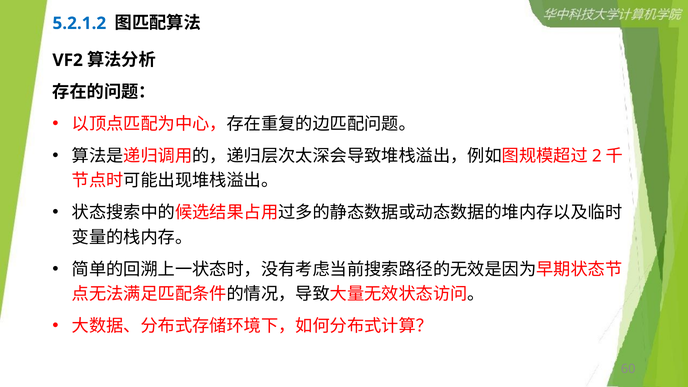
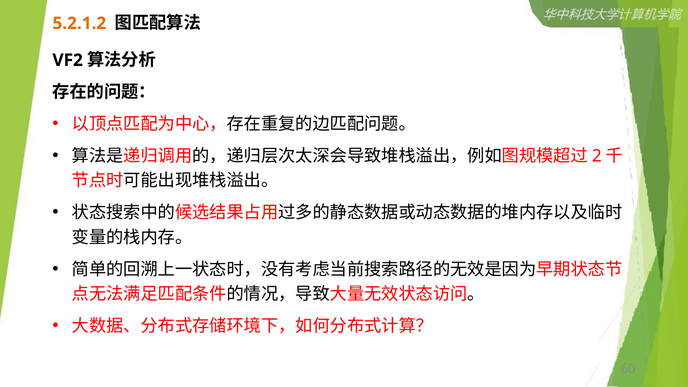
5.2.1.2 colour: blue -> orange
